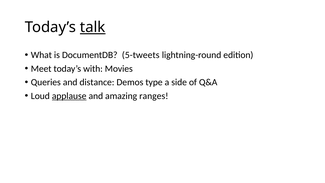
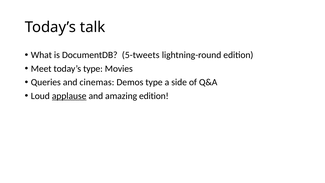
talk underline: present -> none
today’s with: with -> type
distance: distance -> cinemas
amazing ranges: ranges -> edition
